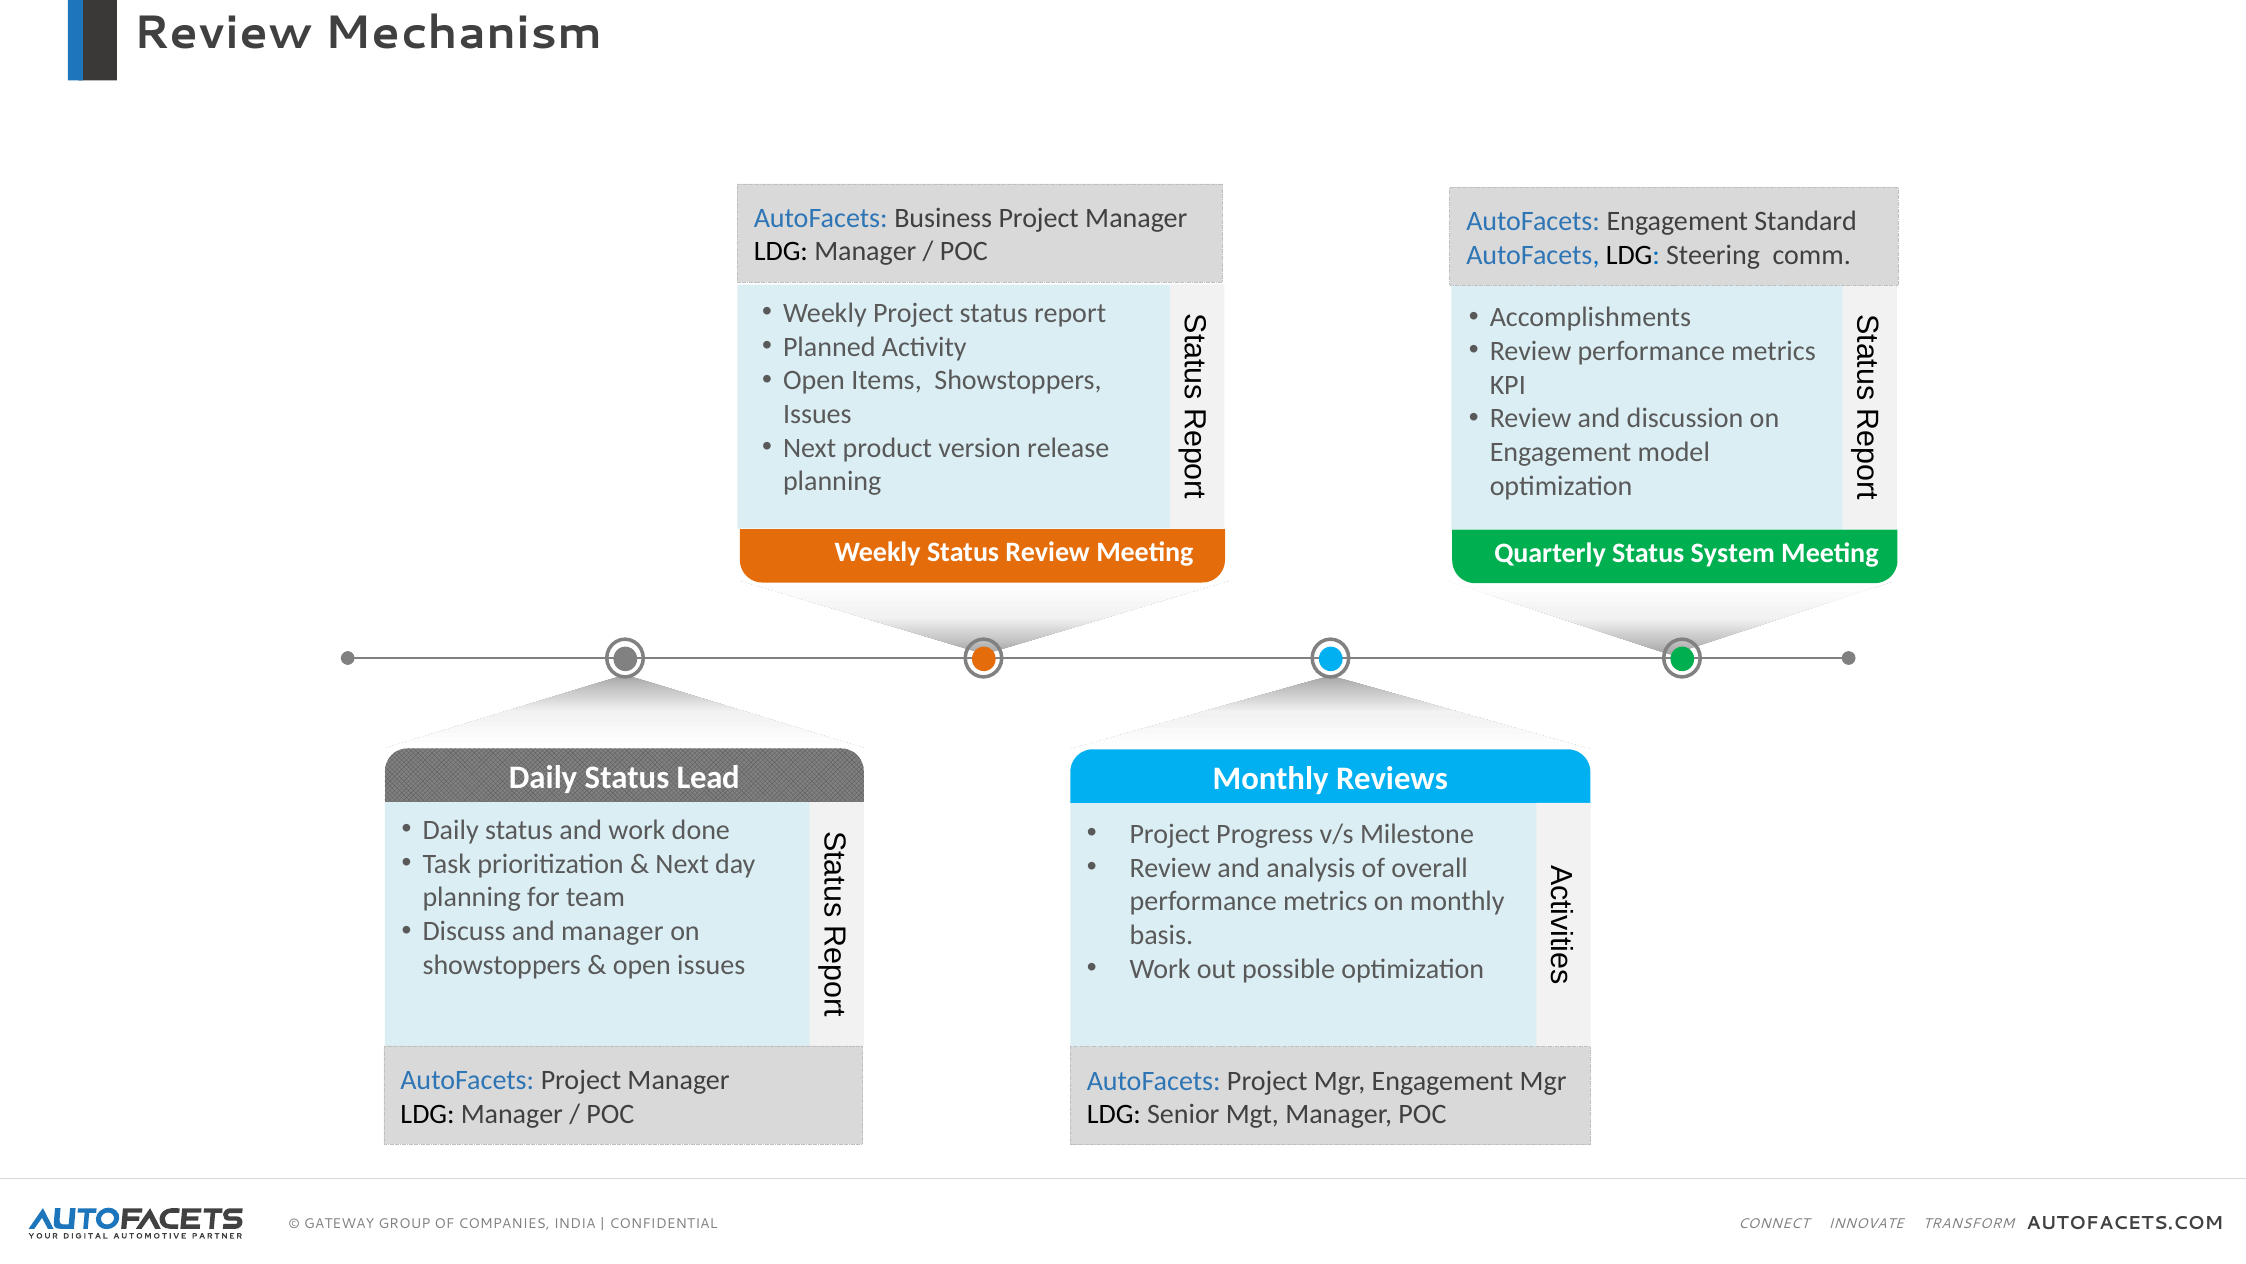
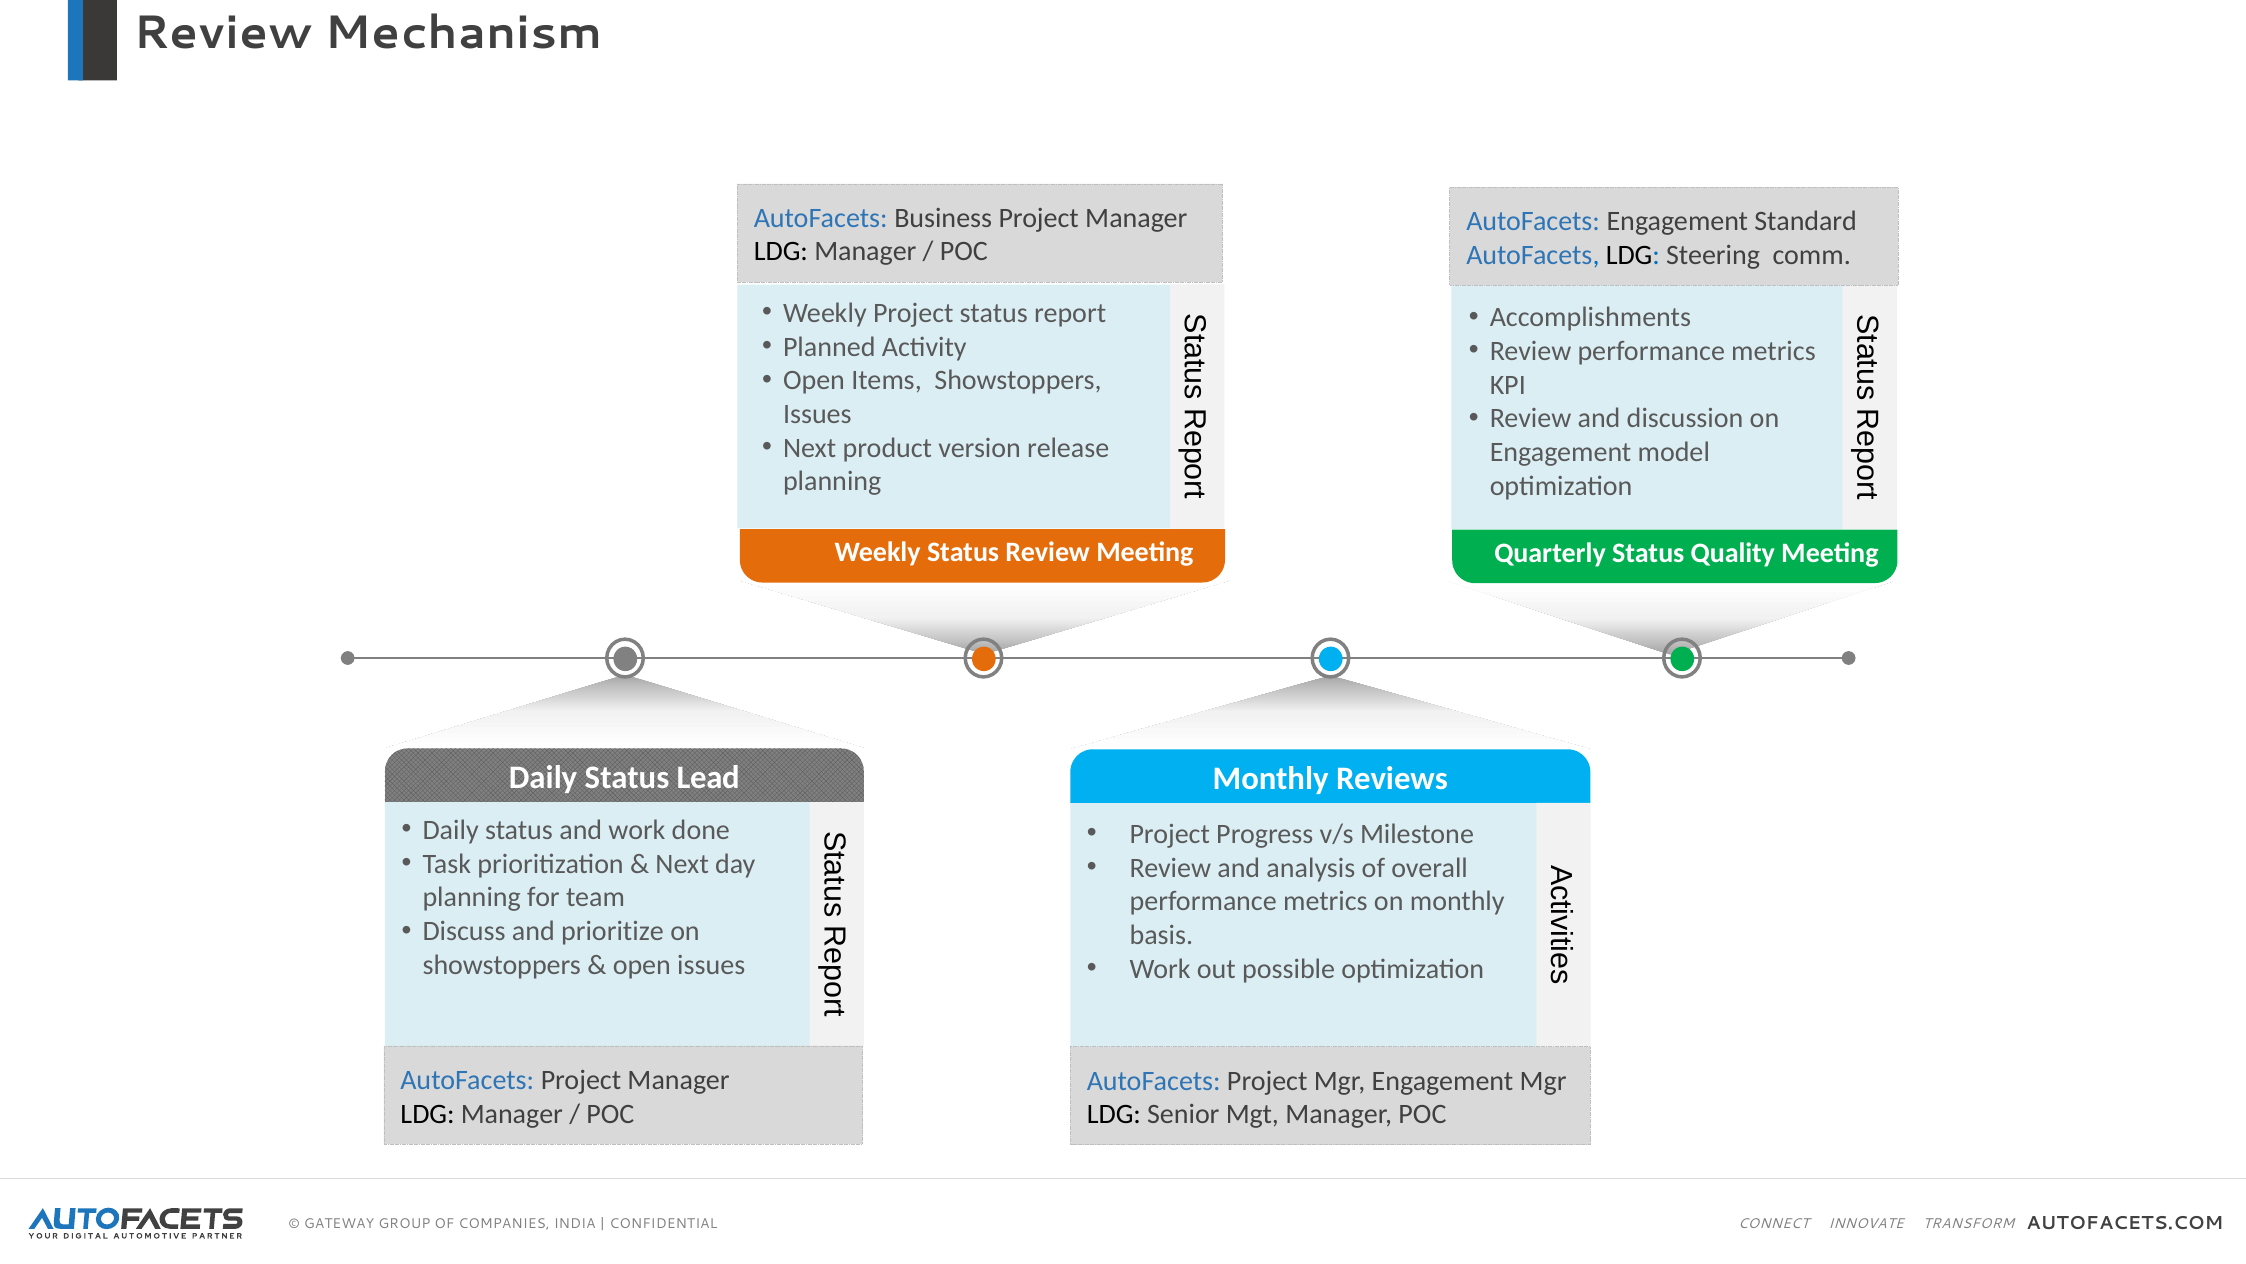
System: System -> Quality
and manager: manager -> prioritize
